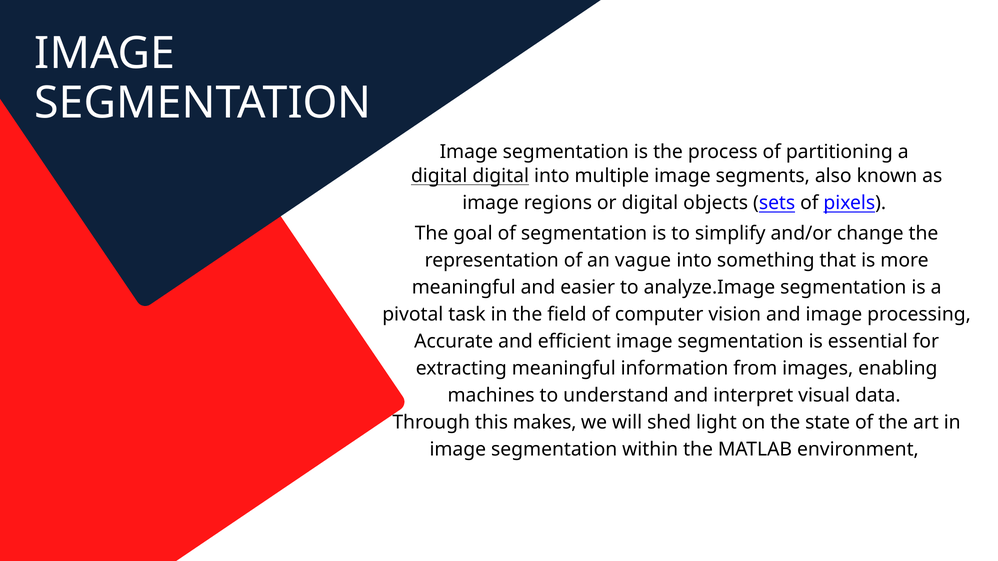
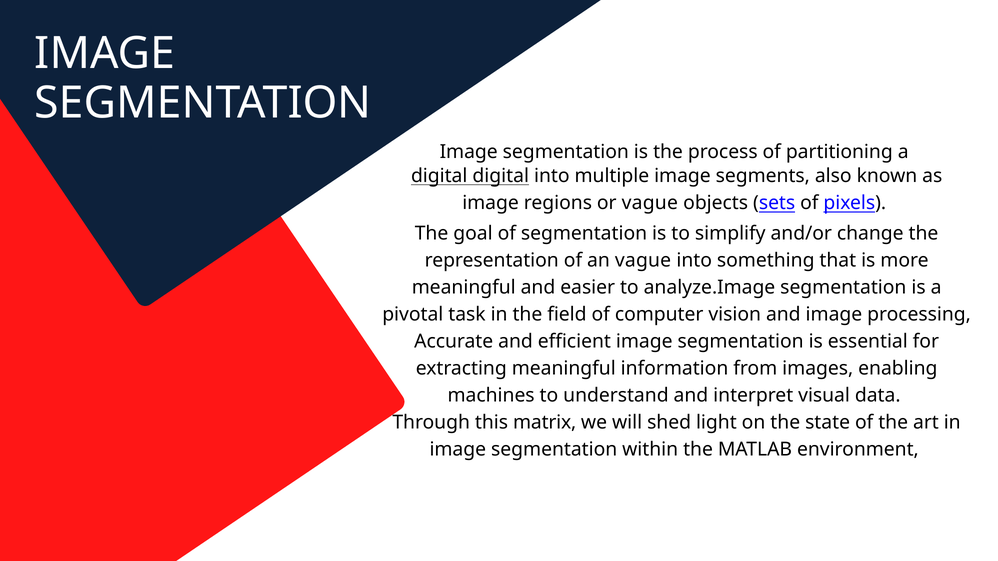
or digital: digital -> vague
makes: makes -> matrix
